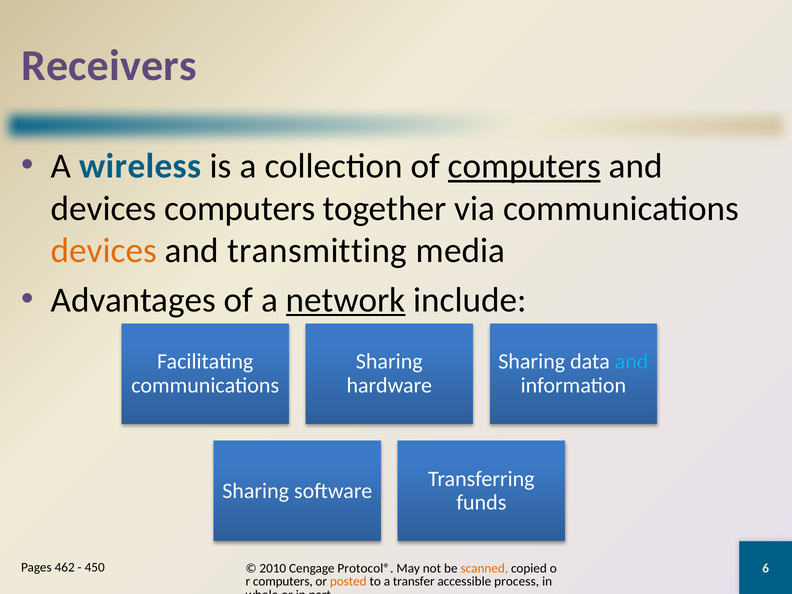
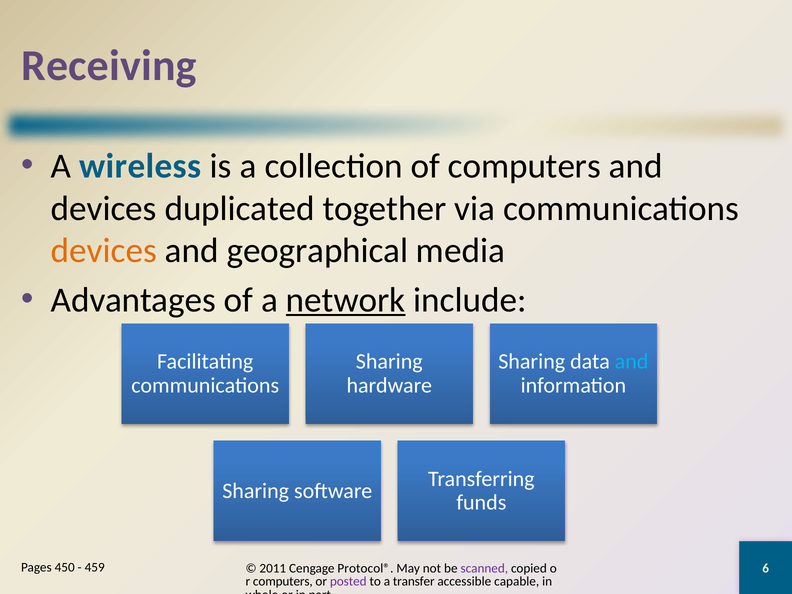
Receivers: Receivers -> Receiving
computers at (524, 166) underline: present -> none
devices computers: computers -> duplicated
transmitting: transmitting -> geographical
462: 462 -> 450
450: 450 -> 459
2010: 2010 -> 2011
scanned colour: orange -> purple
posted colour: orange -> purple
process: process -> capable
